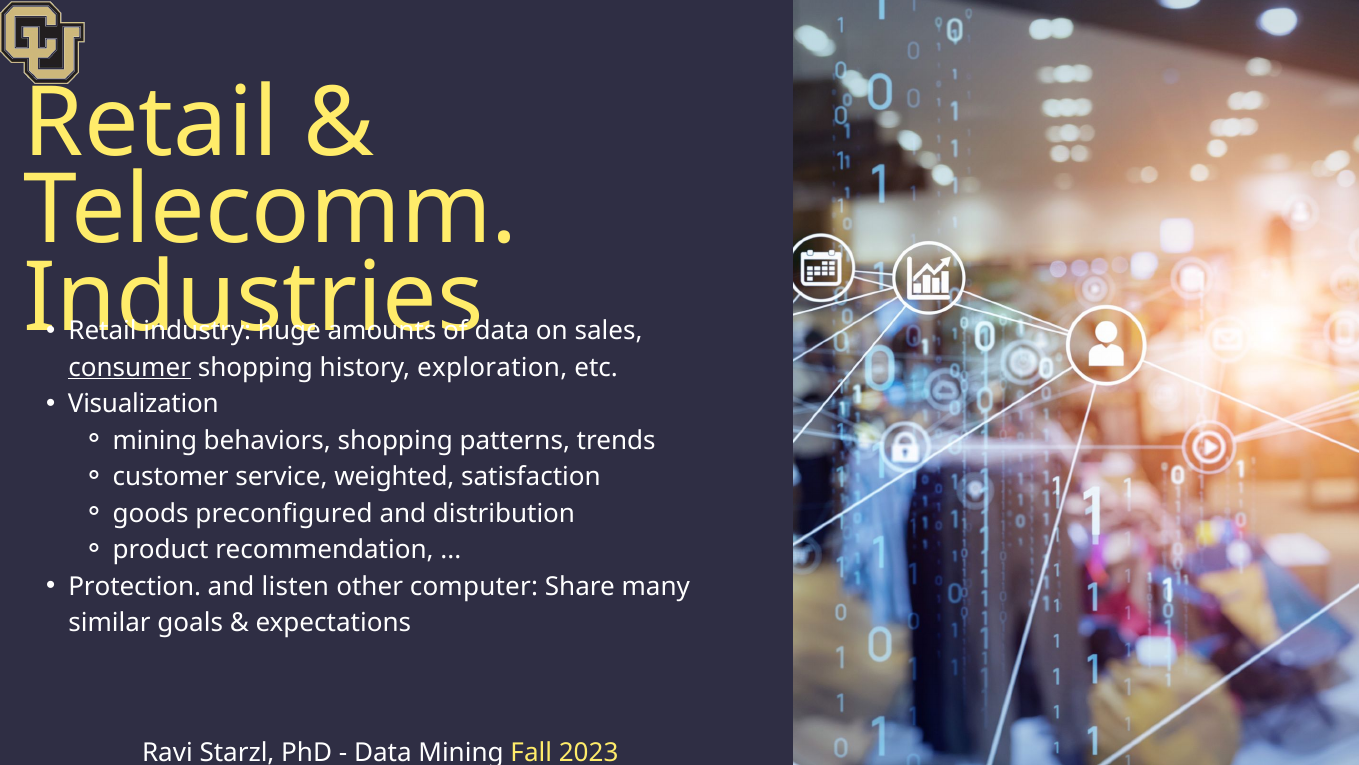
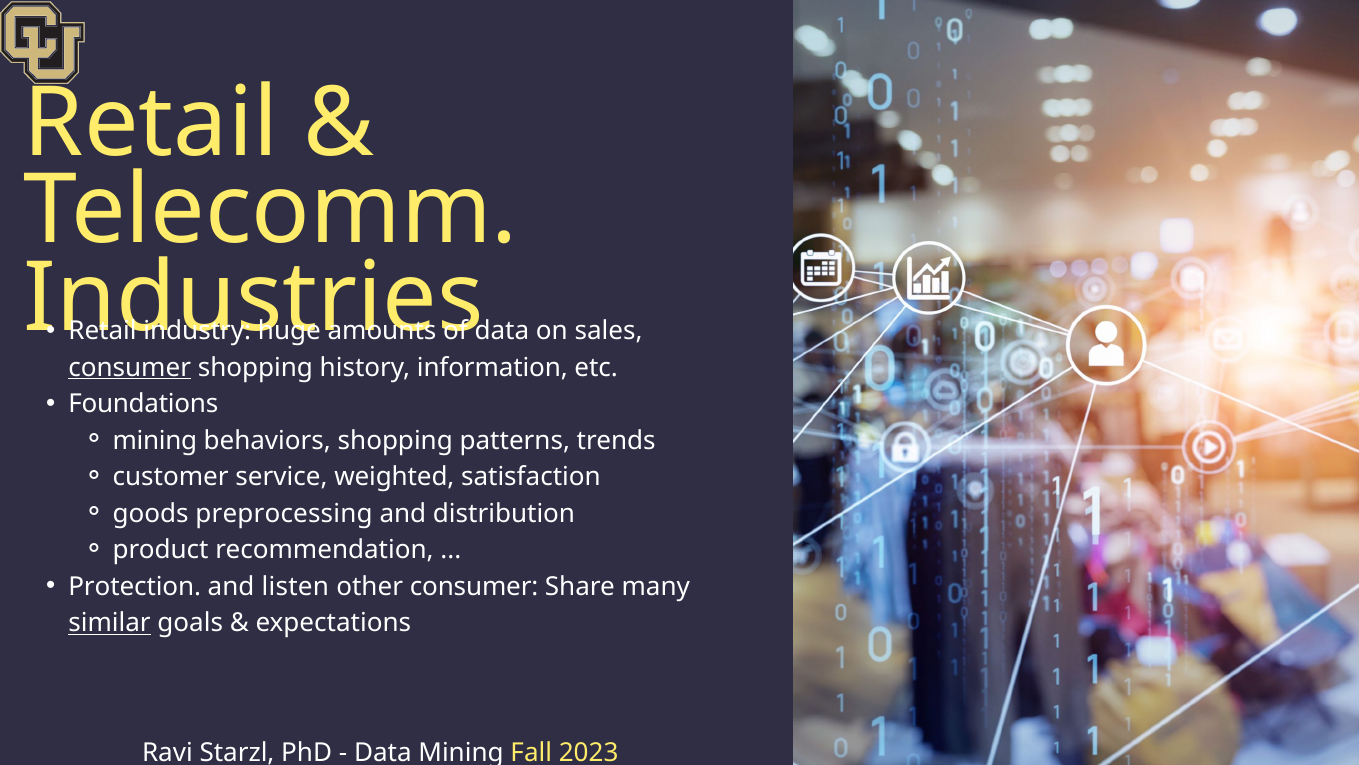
exploration: exploration -> information
Visualization: Visualization -> Foundations
preconfigured: preconfigured -> preprocessing
other computer: computer -> consumer
similar underline: none -> present
